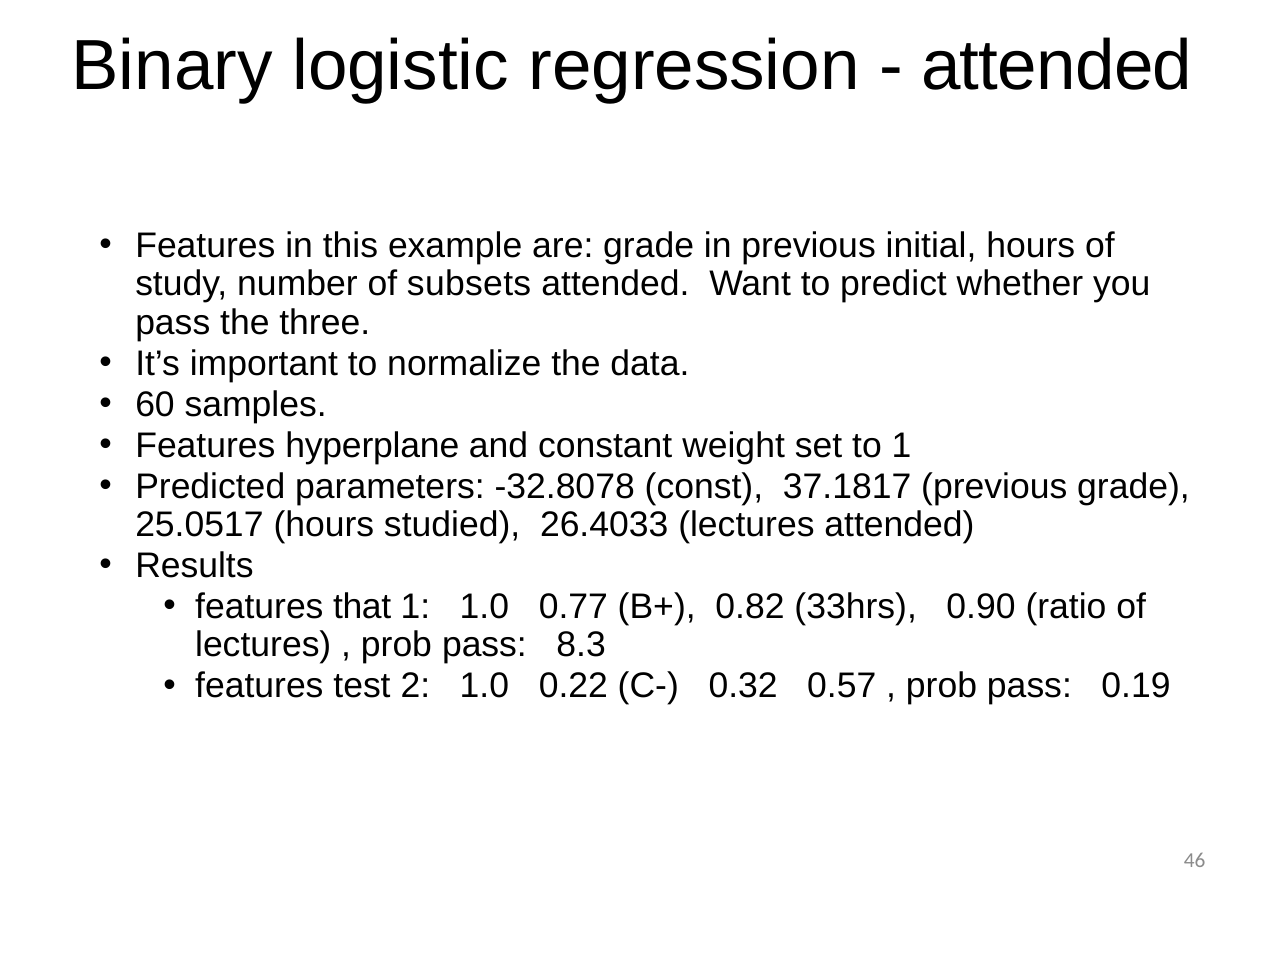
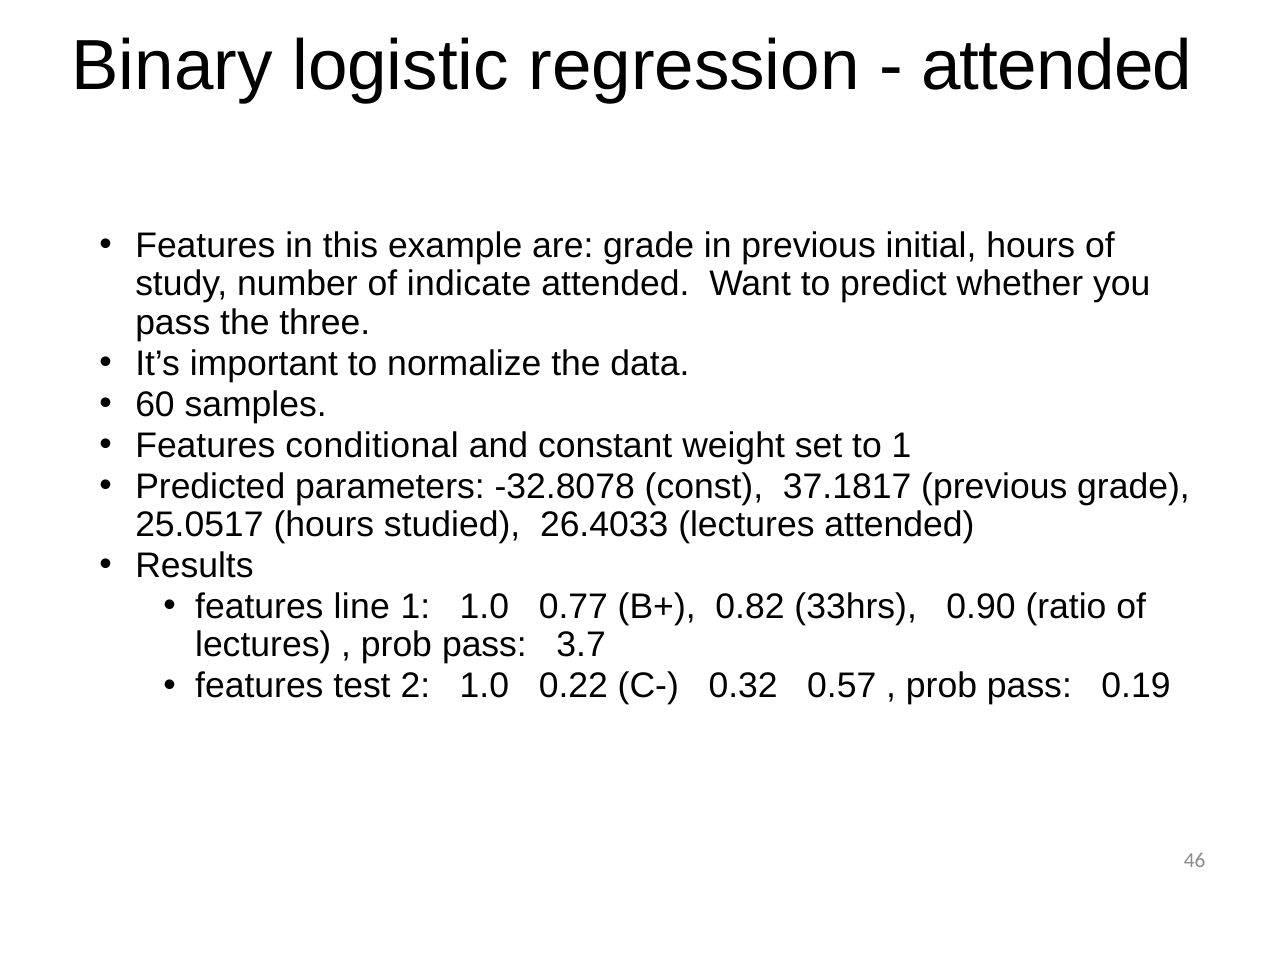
subsets: subsets -> indicate
hyperplane: hyperplane -> conditional
that: that -> line
8.3: 8.3 -> 3.7
